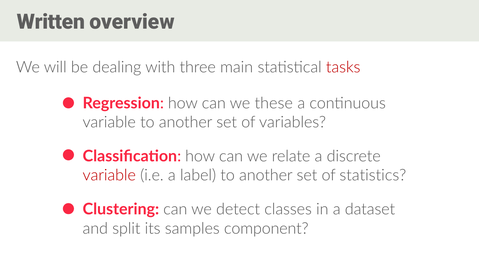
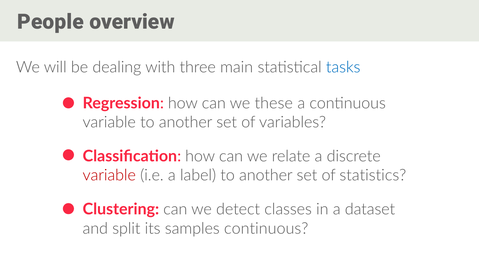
Written: Written -> People
tasks colour: red -> blue
samples component: component -> continuous
